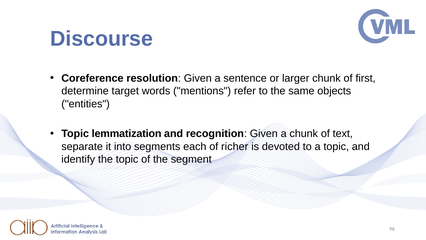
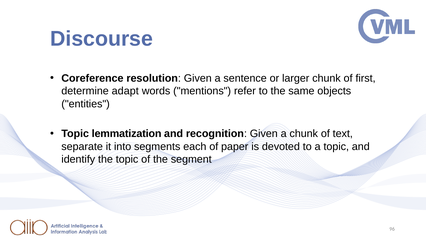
target: target -> adapt
richer: richer -> paper
